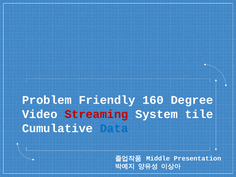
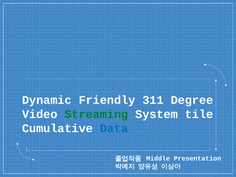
Problem: Problem -> Dynamic
160: 160 -> 311
Streaming colour: red -> green
